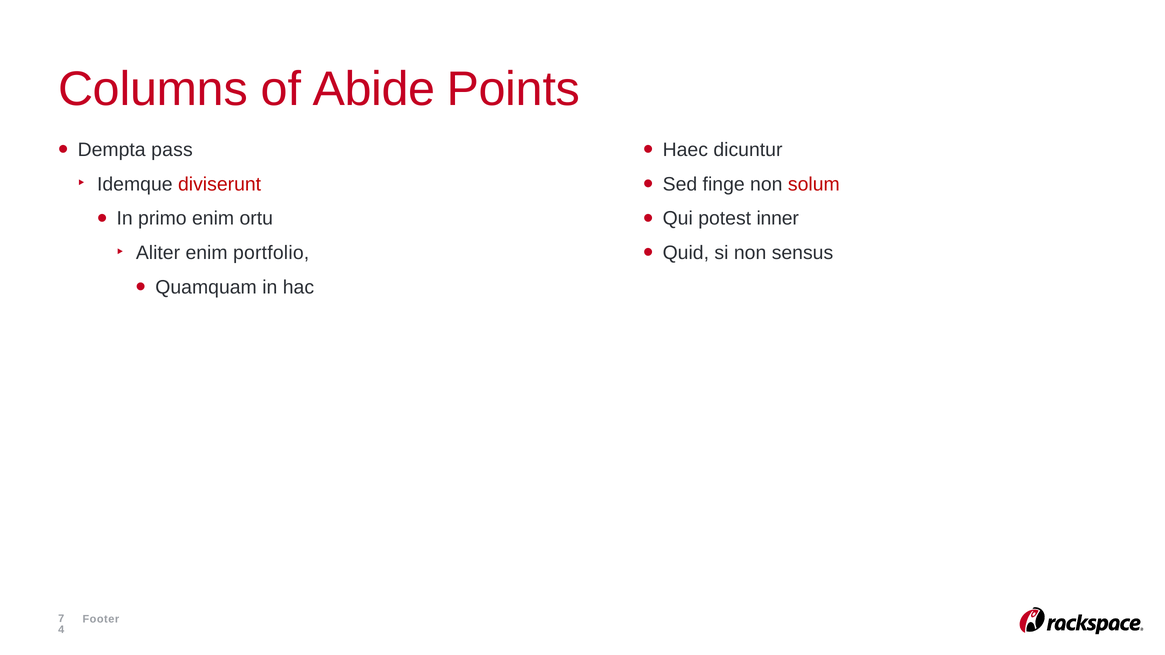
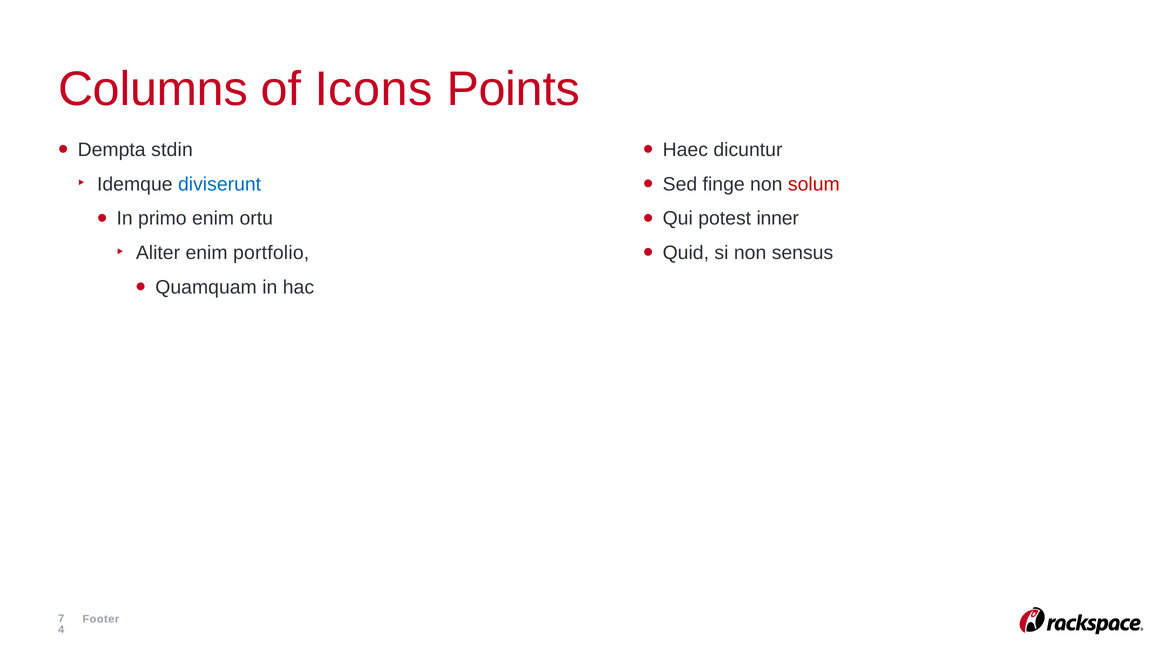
Abide: Abide -> Icons
pass: pass -> stdin
diviserunt colour: red -> blue
